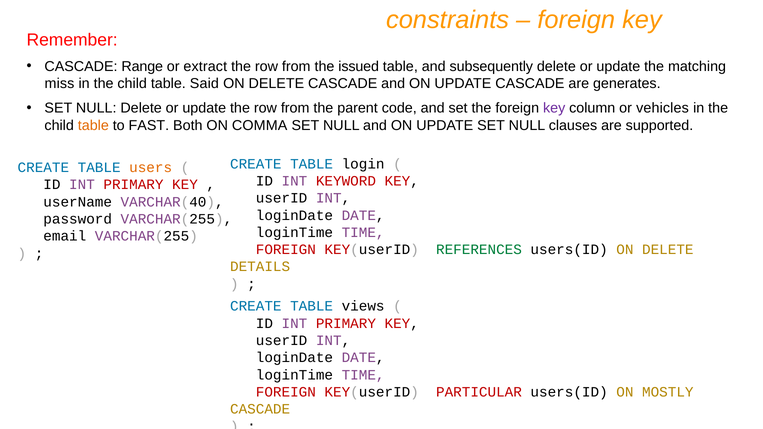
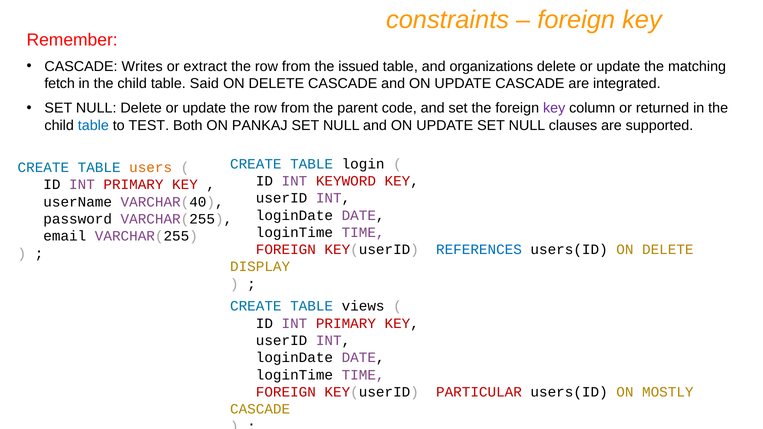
Range: Range -> Writes
subsequently: subsequently -> organizations
miss: miss -> fetch
generates: generates -> integrated
vehicles: vehicles -> returned
table at (93, 125) colour: orange -> blue
FAST: FAST -> TEST
COMMA: COMMA -> PANKAJ
REFERENCES colour: green -> blue
DETAILS: DETAILS -> DISPLAY
